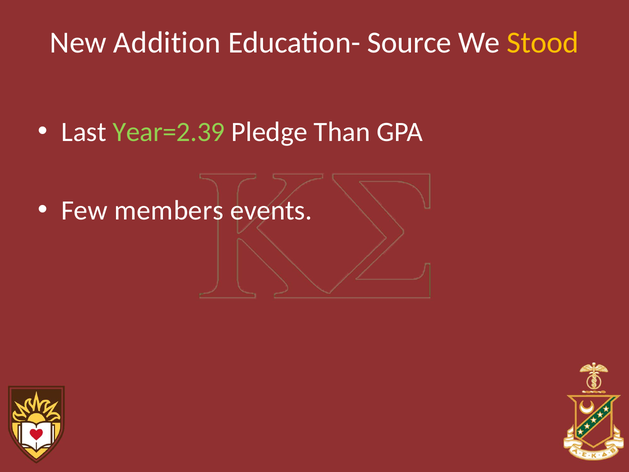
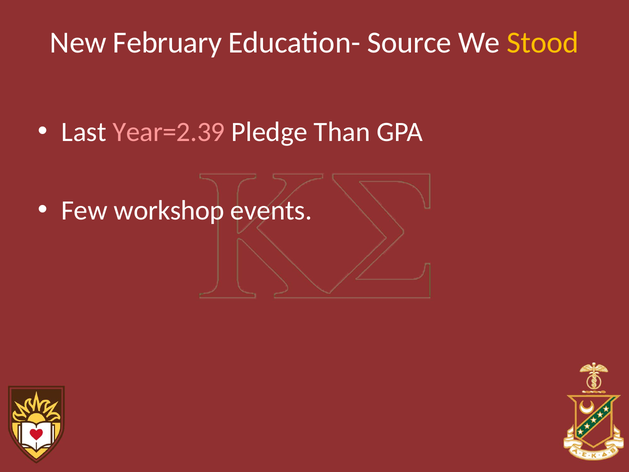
Addition: Addition -> February
Year=2.39 colour: light green -> pink
members: members -> workshop
